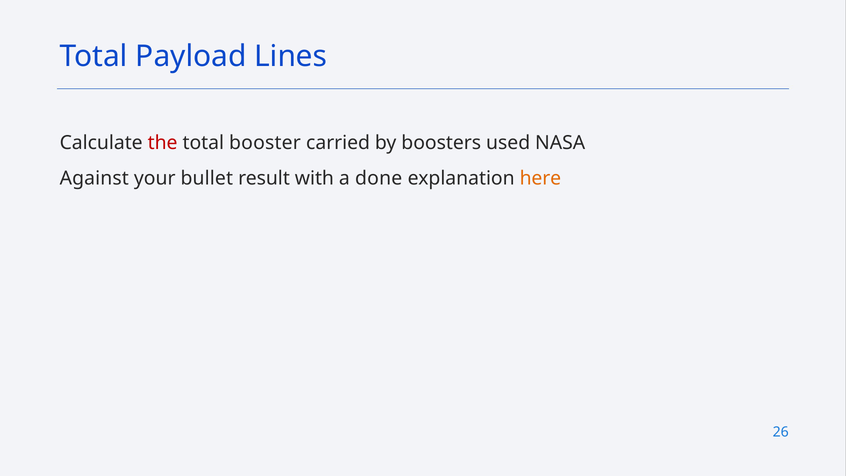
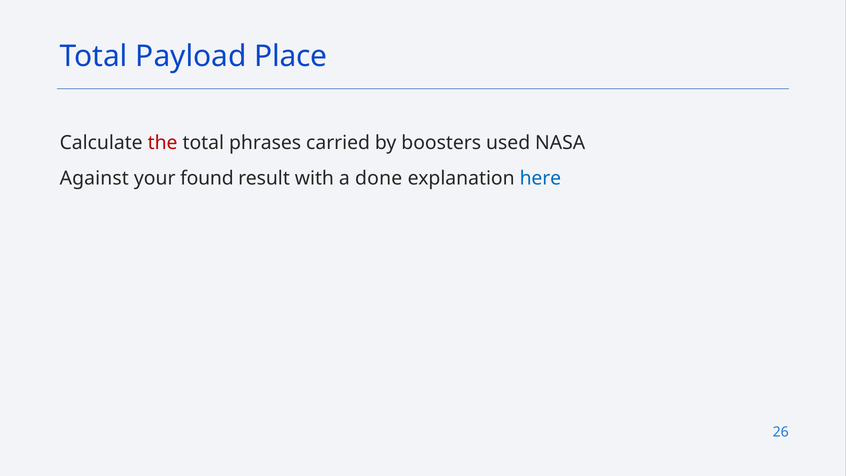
Lines: Lines -> Place
booster: booster -> phrases
bullet: bullet -> found
here colour: orange -> blue
